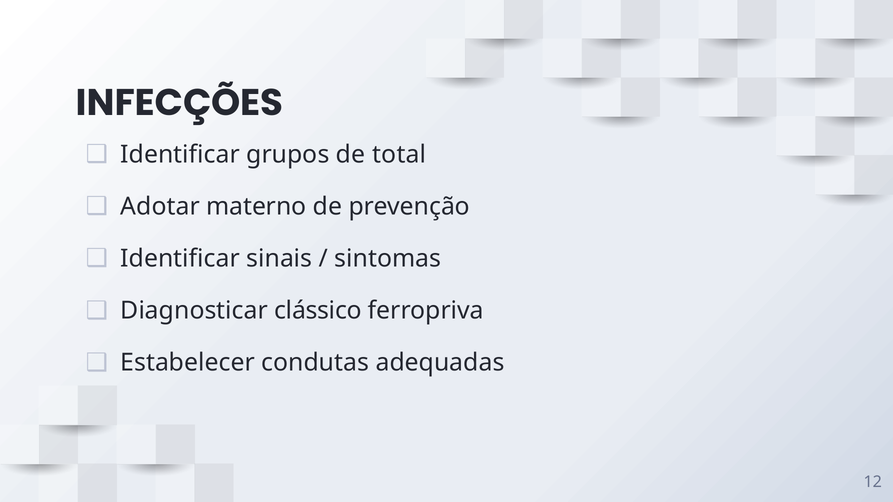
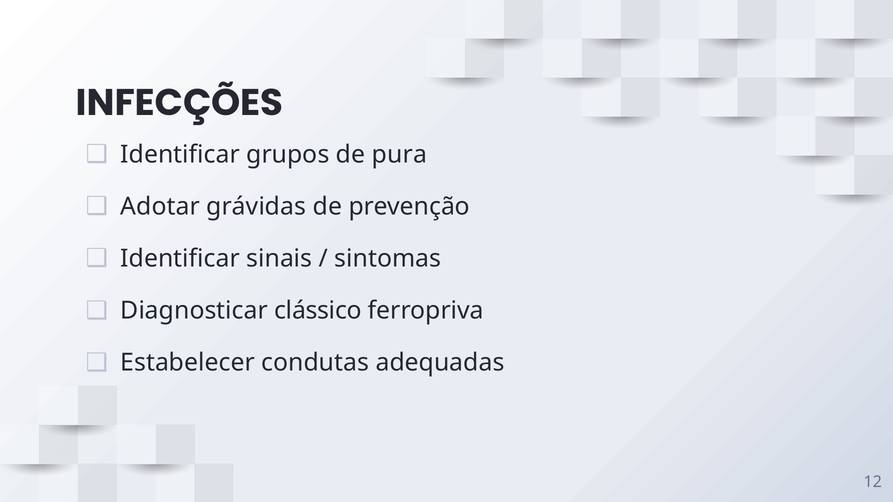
total: total -> pura
materno: materno -> grávidas
